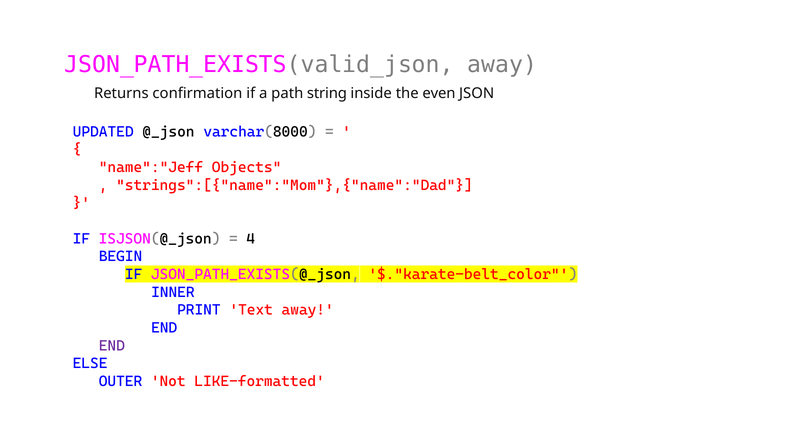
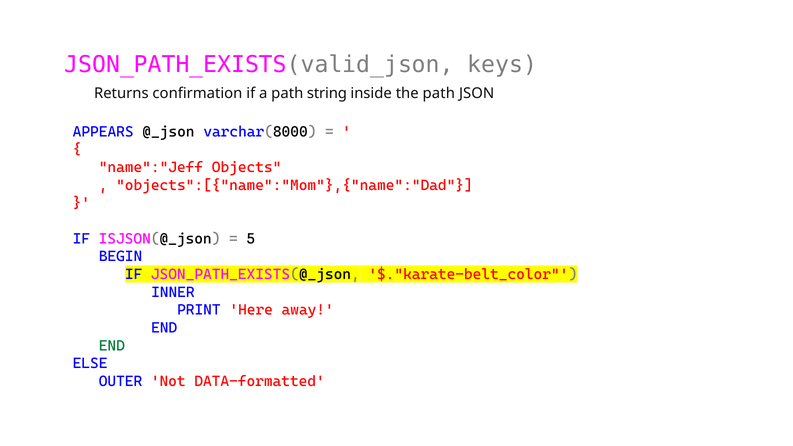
JSON_PATH_EXISTS(valid_json away: away -> keys
the even: even -> path
UPDATED: UPDATED -> APPEARS
strings":[{"name":"Mom"},{"name":"Dad: strings":[{"name":"Mom"},{"name":"Dad -> objects":[{"name":"Mom"},{"name":"Dad
4: 4 -> 5
Text: Text -> Here
END at (112, 346) colour: purple -> green
LIKE-formatted: LIKE-formatted -> DATA-formatted
